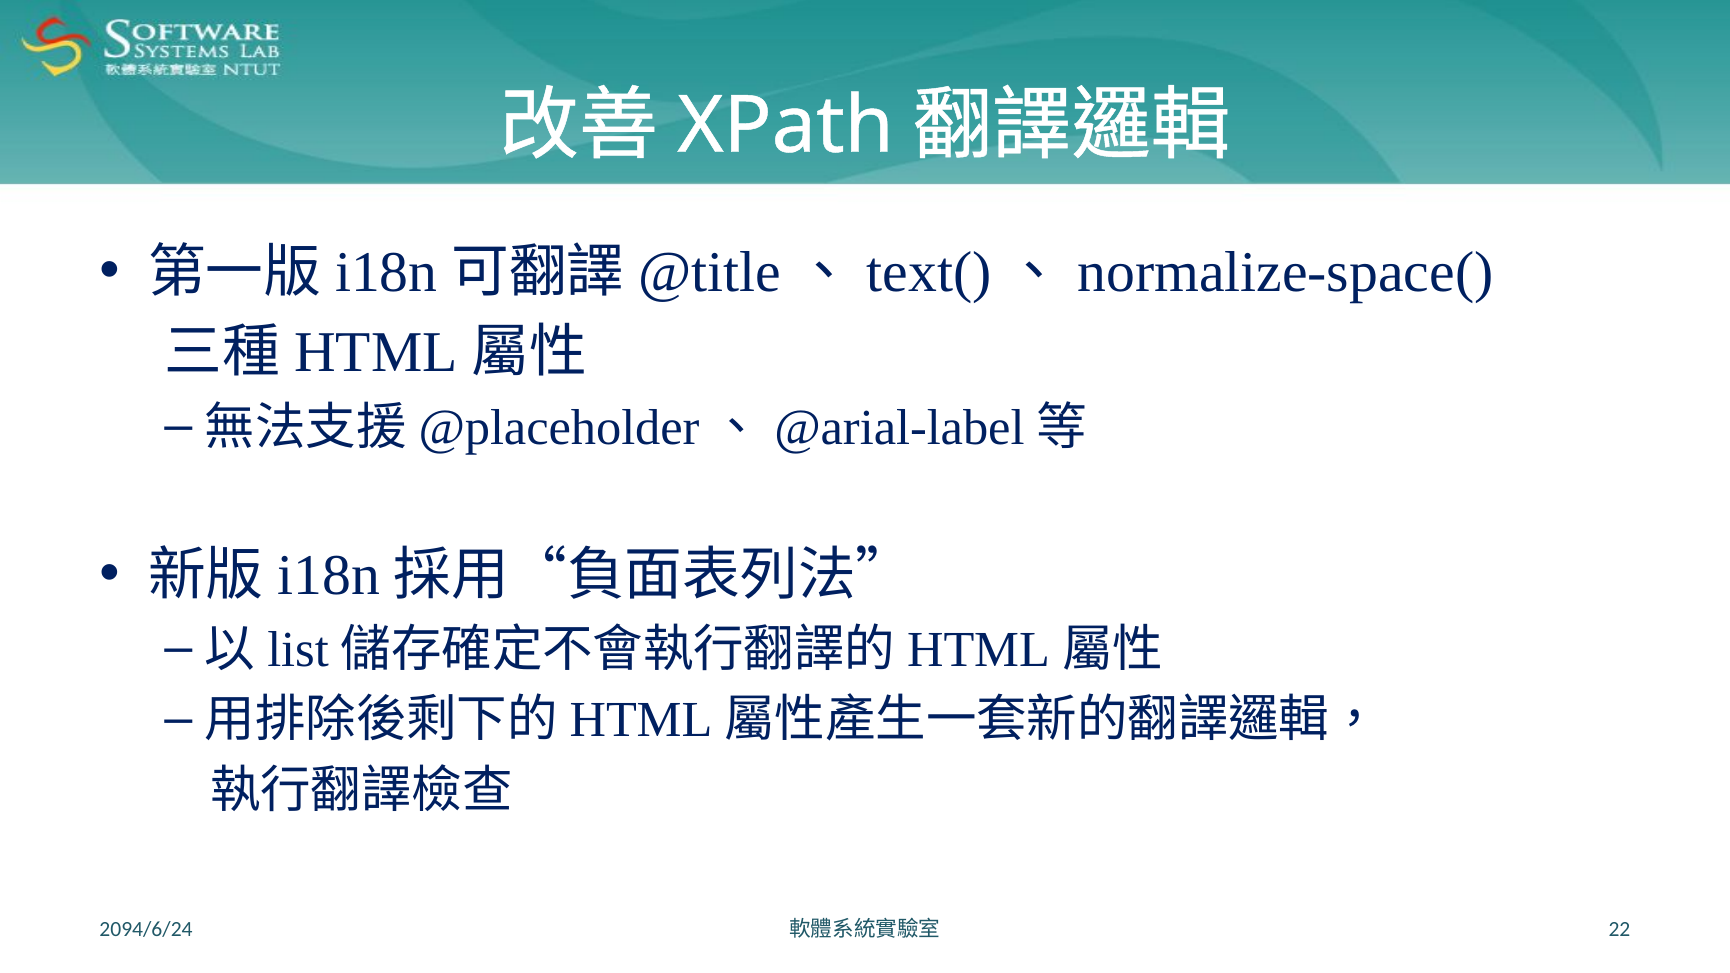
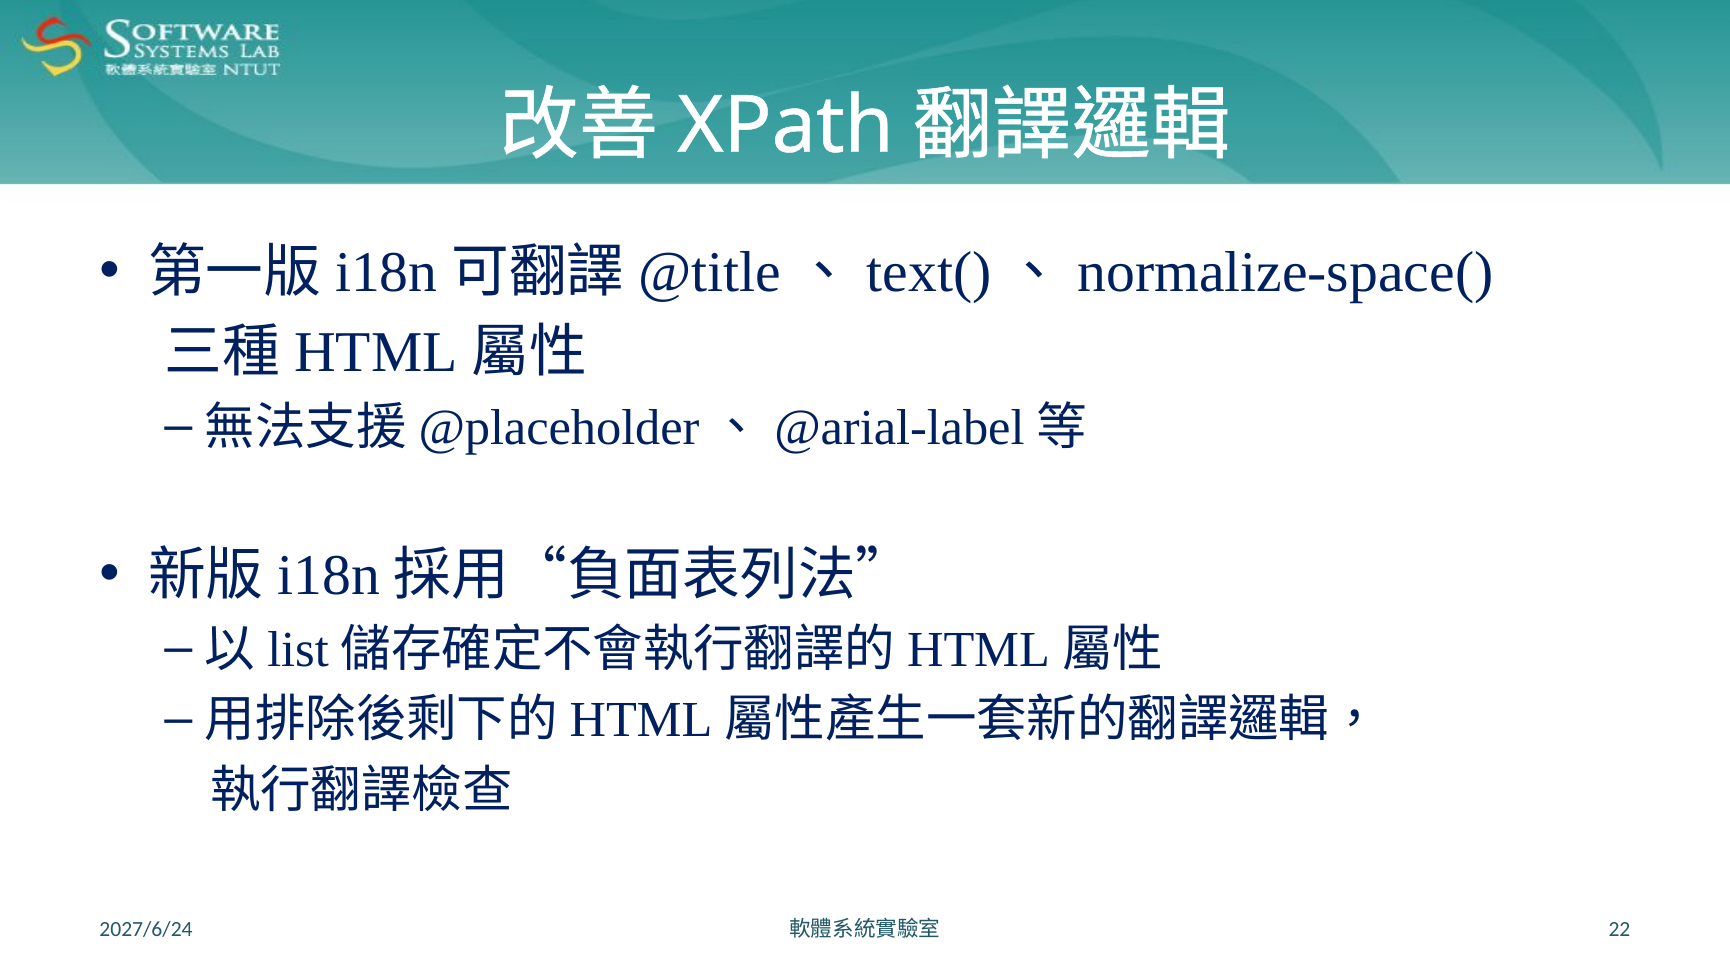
2094/6/24: 2094/6/24 -> 2027/6/24
